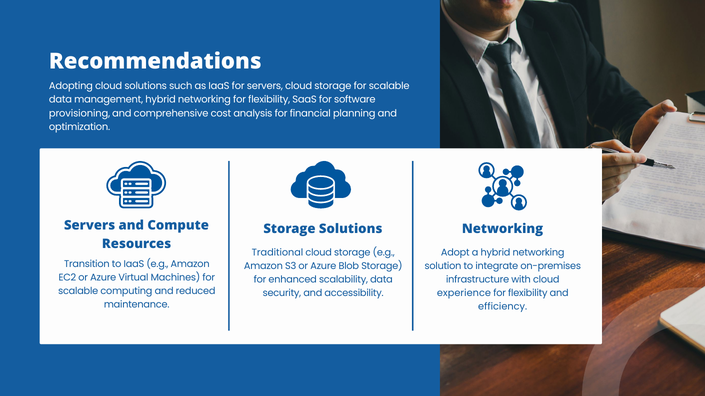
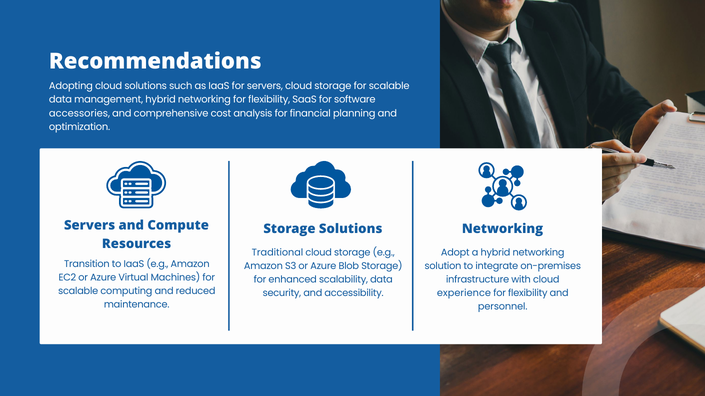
provisioning: provisioning -> accessories
efficiency: efficiency -> personnel
